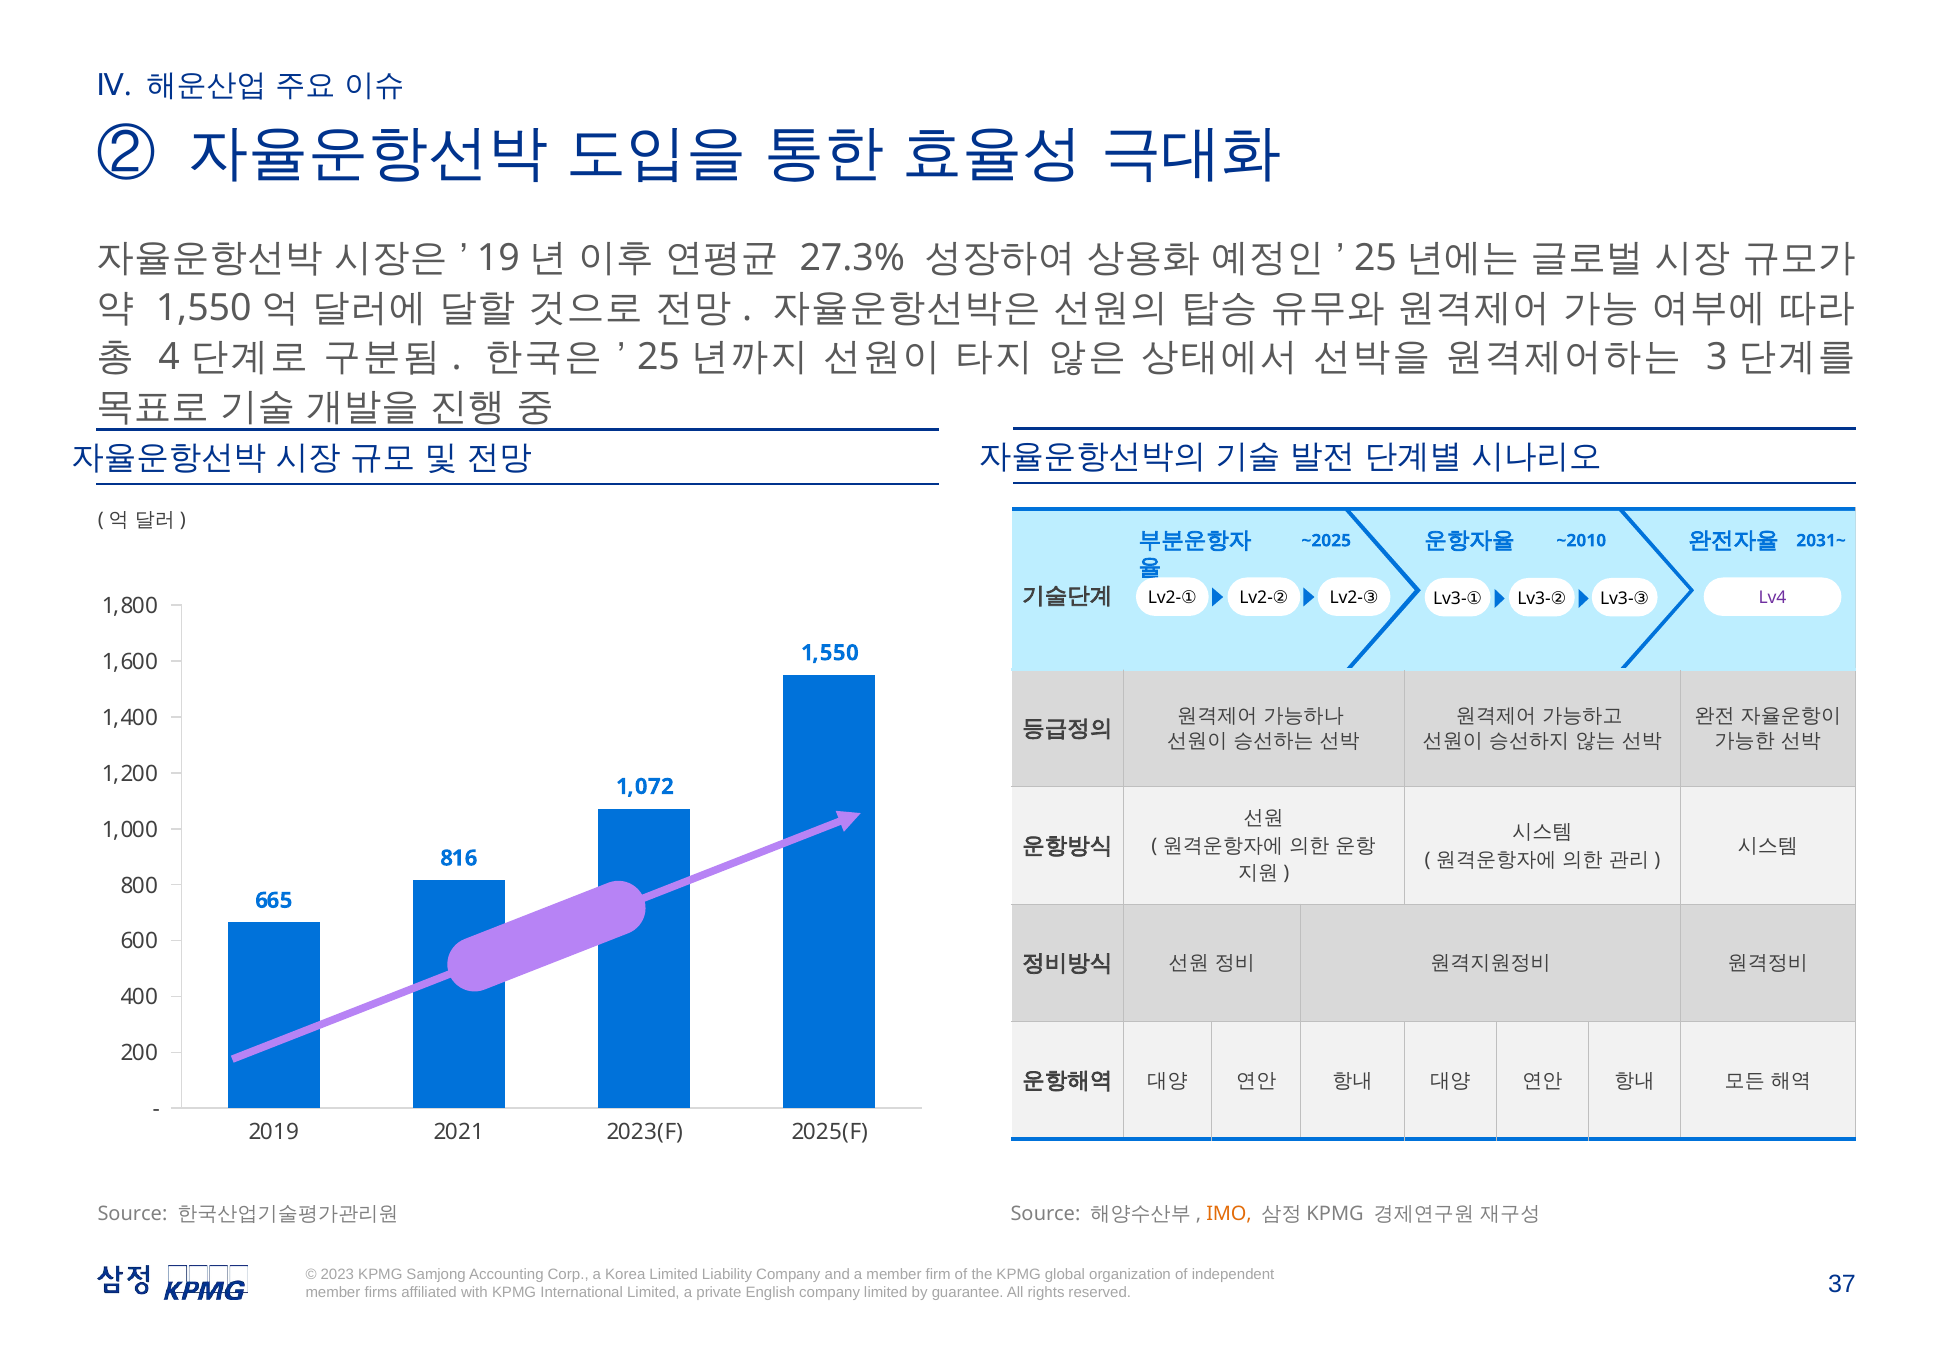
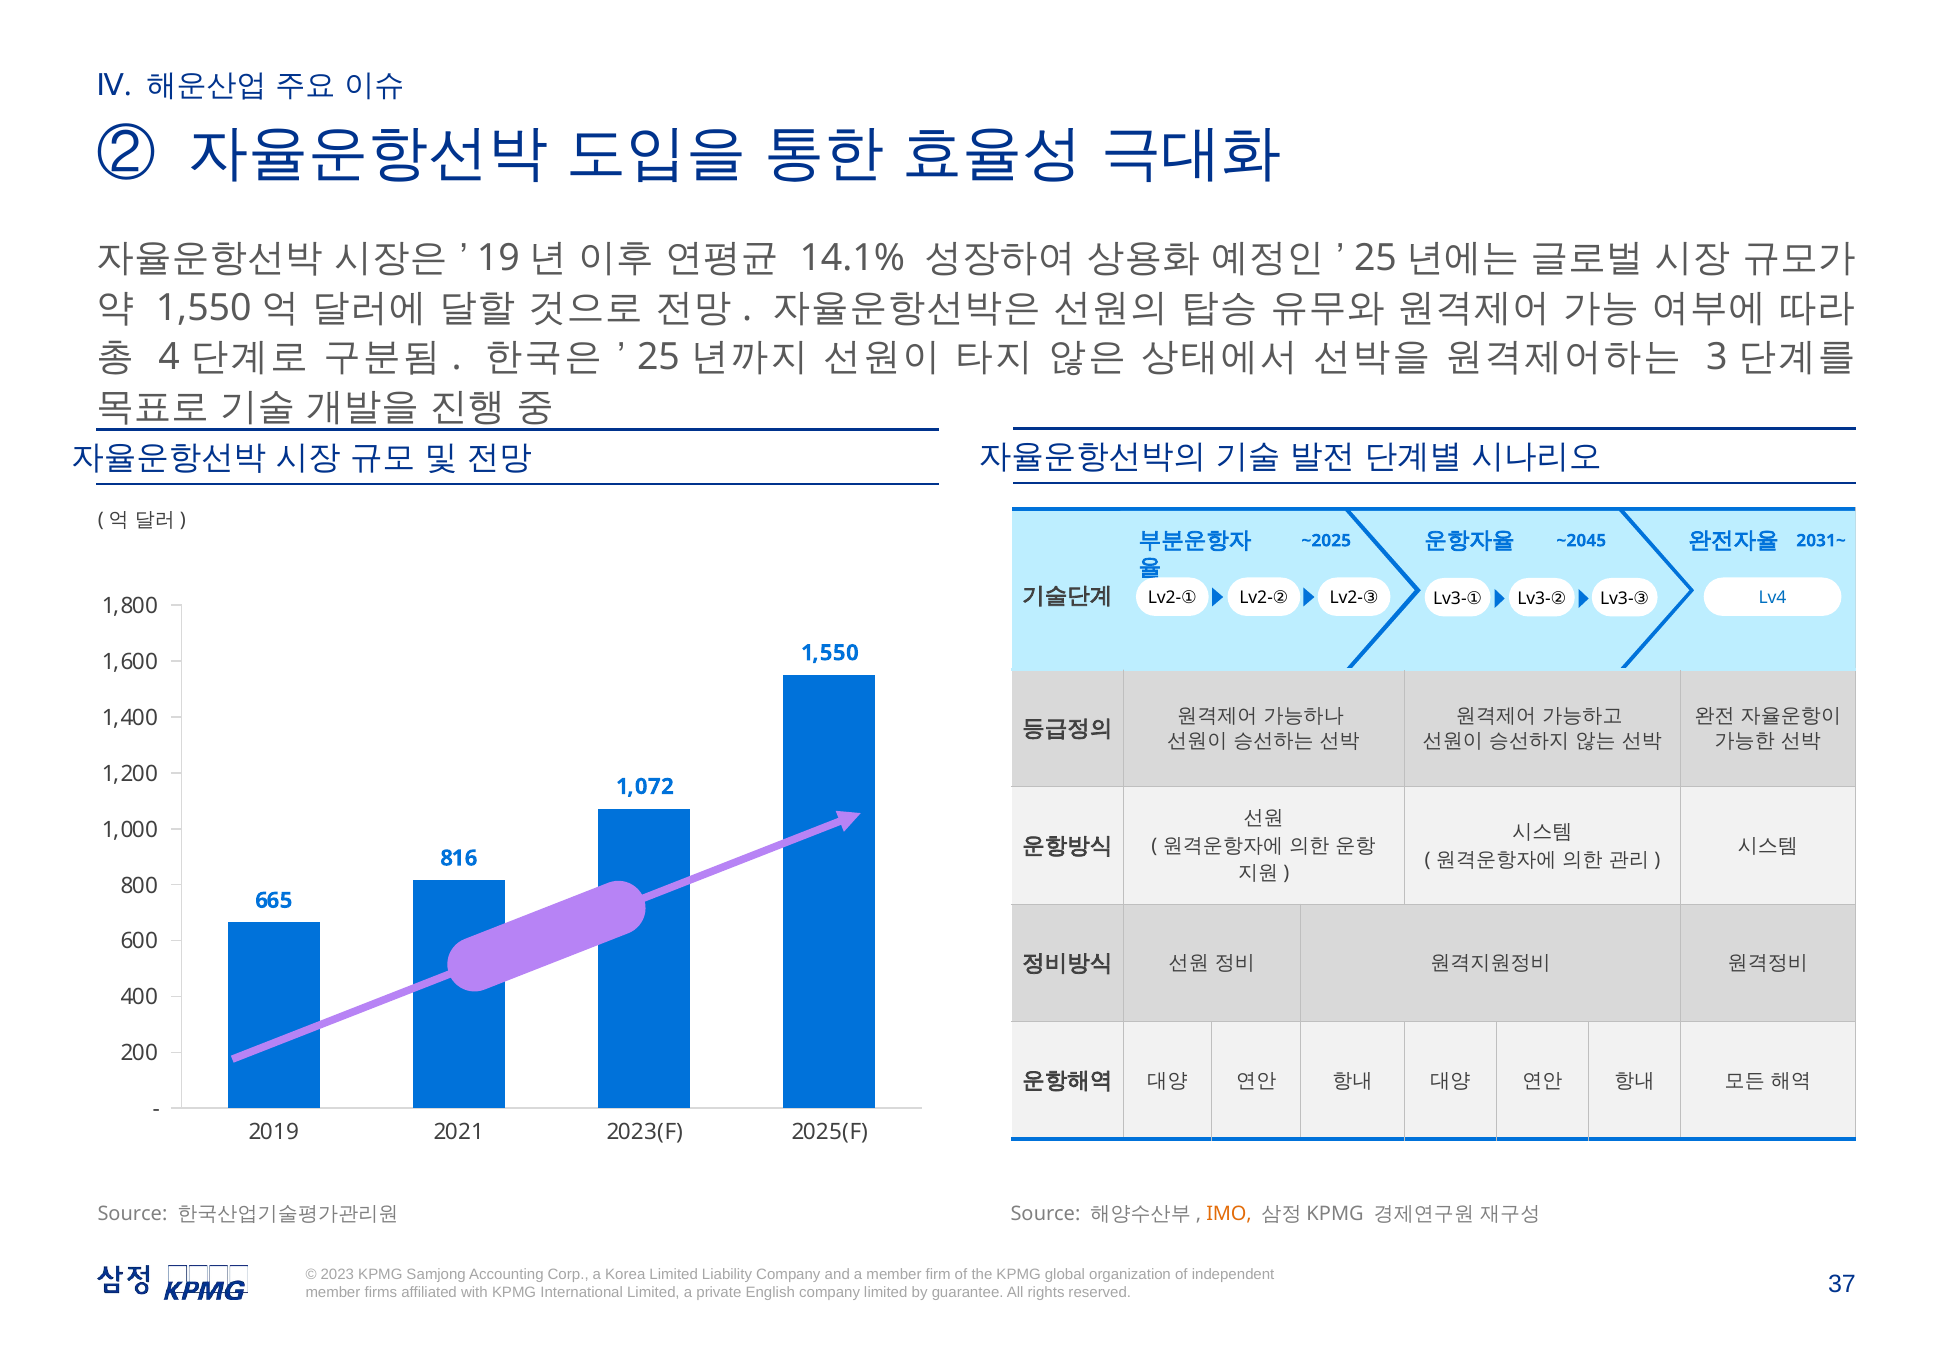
27.3%: 27.3% -> 14.1%
~2010: ~2010 -> ~2045
Lv4 colour: purple -> blue
